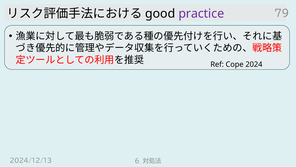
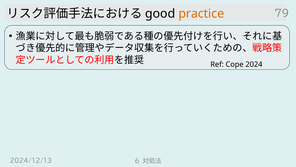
practice colour: purple -> orange
